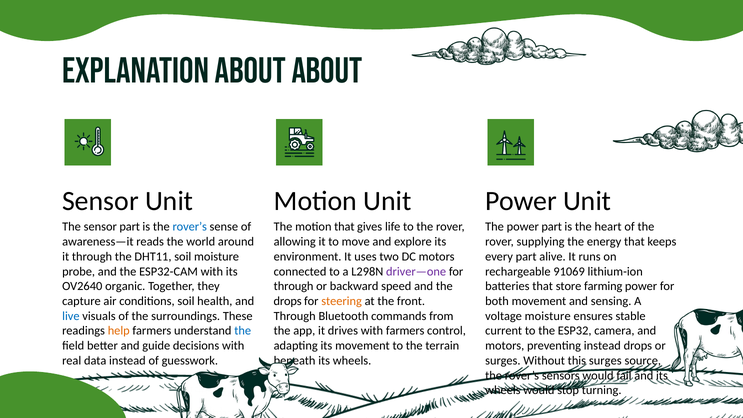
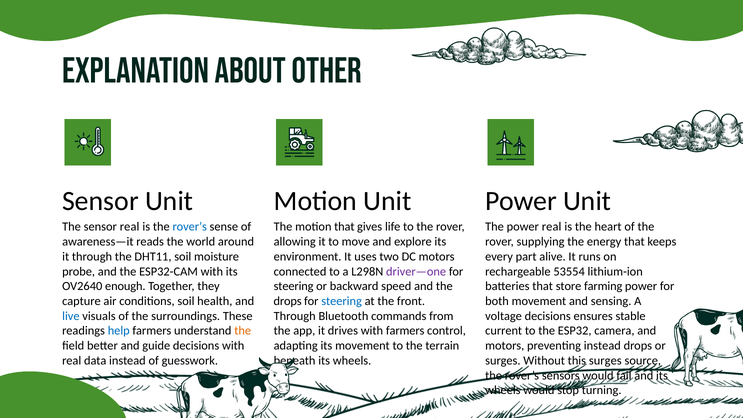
about about: about -> other
sensor part: part -> real
power part: part -> real
91069: 91069 -> 53554
organic: organic -> enough
through at (294, 286): through -> steering
steering at (342, 301) colour: orange -> blue
voltage moisture: moisture -> decisions
help colour: orange -> blue
the at (243, 331) colour: blue -> orange
